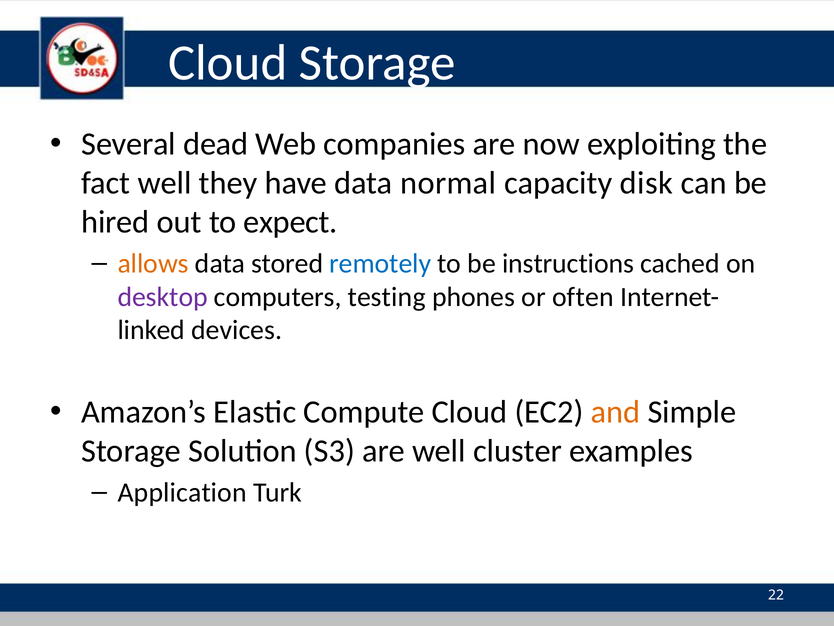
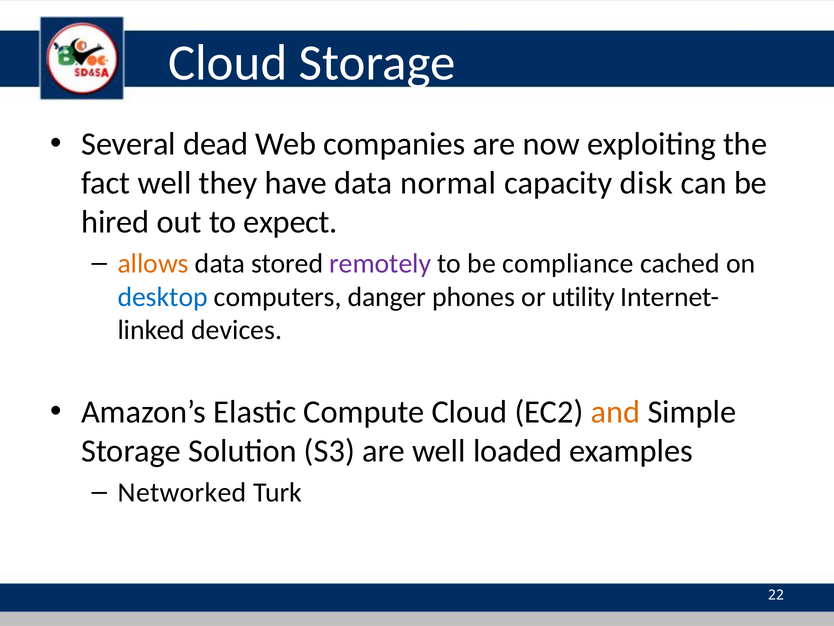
remotely colour: blue -> purple
instructions: instructions -> compliance
desktop colour: purple -> blue
testing: testing -> danger
often: often -> utility
cluster: cluster -> loaded
Application: Application -> Networked
